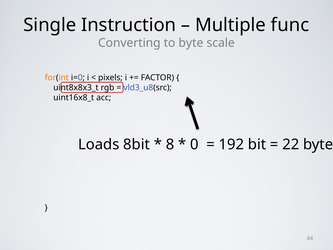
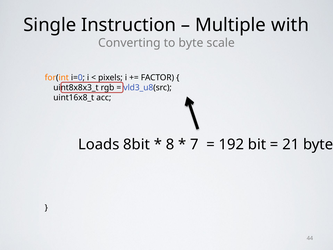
func: func -> with
0: 0 -> 7
22: 22 -> 21
